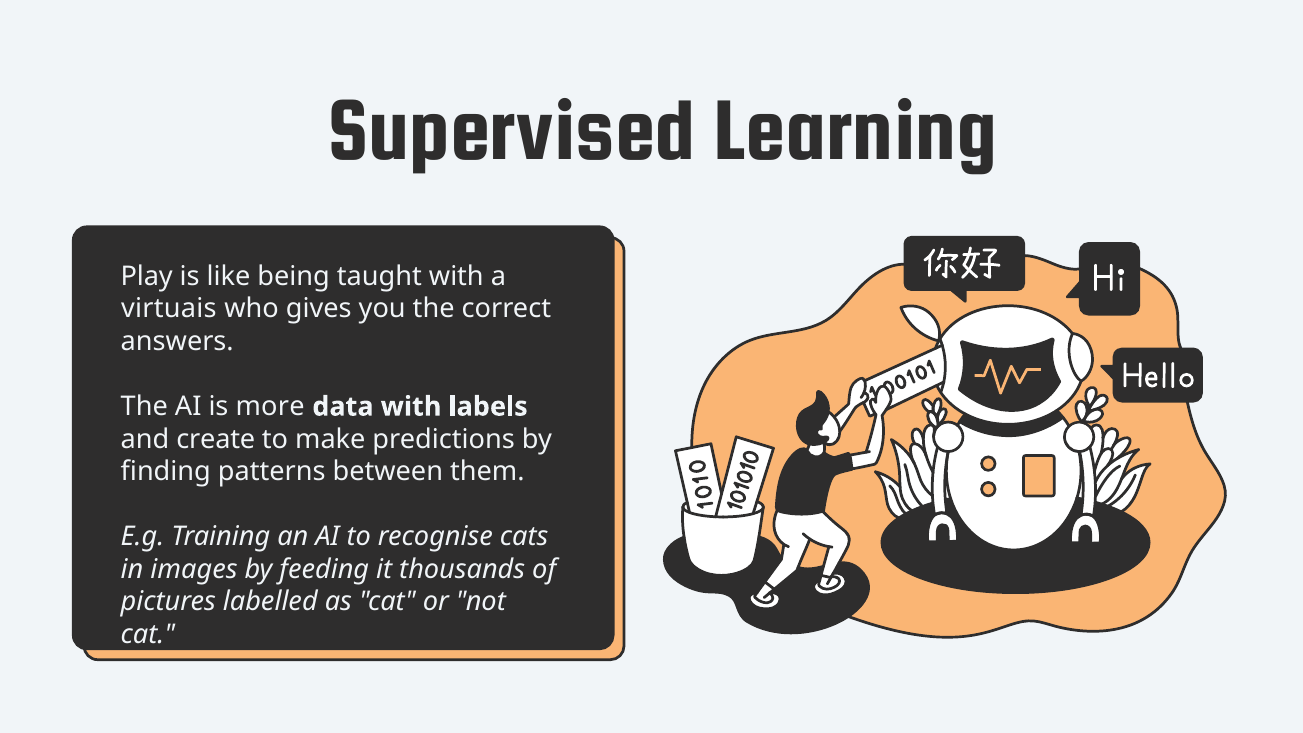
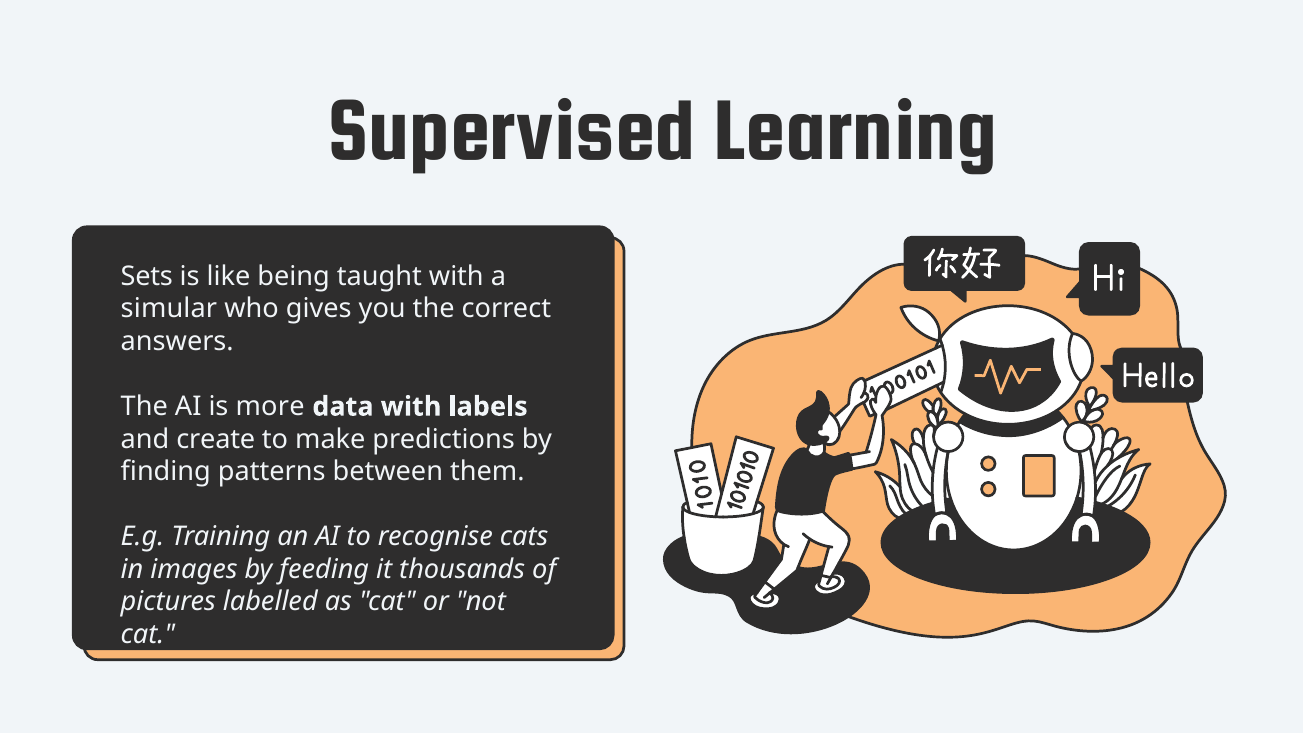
Play: Play -> Sets
virtuais: virtuais -> simular
